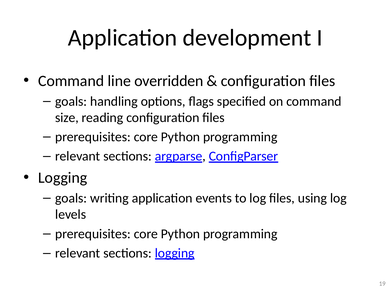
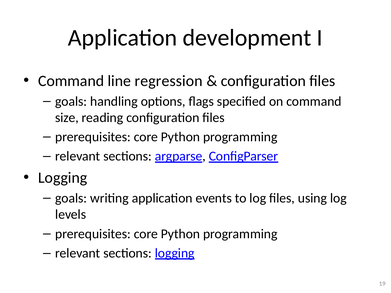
overridden: overridden -> regression
